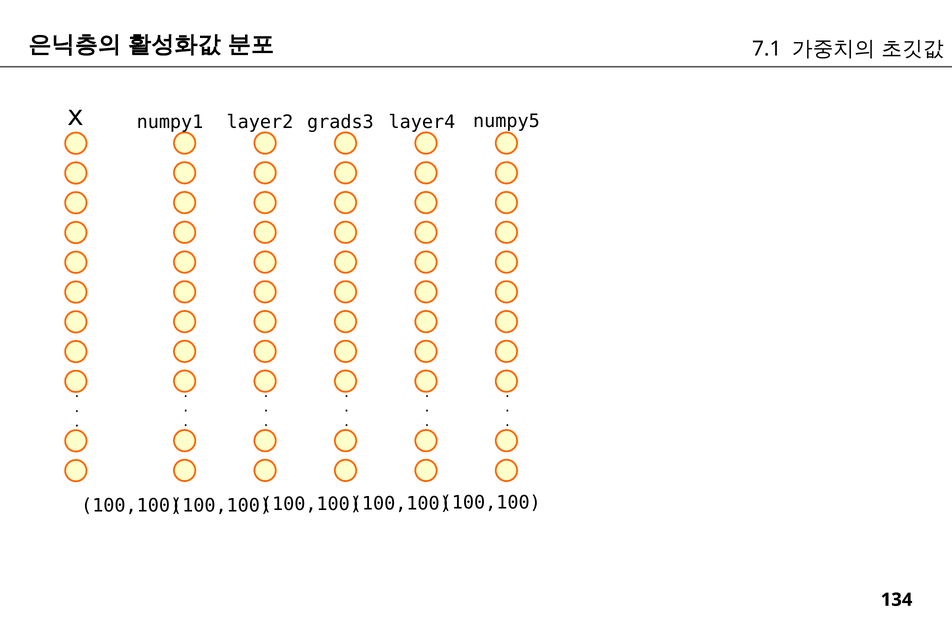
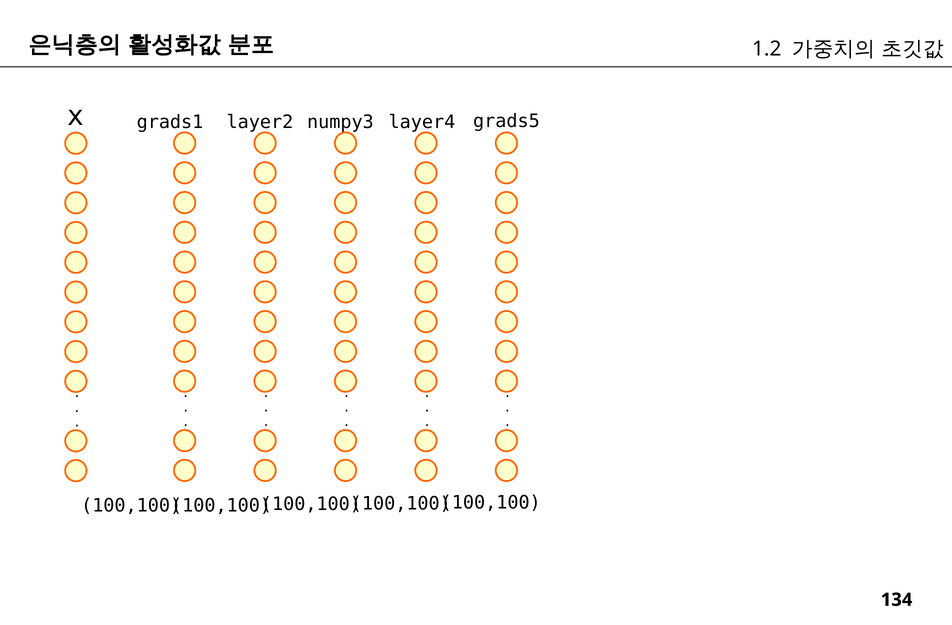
7.1: 7.1 -> 1.2
numpy1: numpy1 -> grads1
grads3: grads3 -> numpy3
numpy5: numpy5 -> grads5
